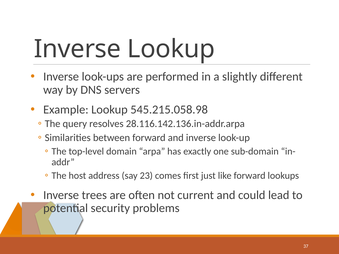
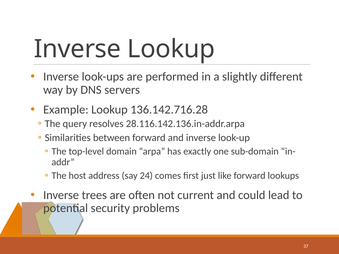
545.215.058.98: 545.215.058.98 -> 136.142.716.28
23: 23 -> 24
